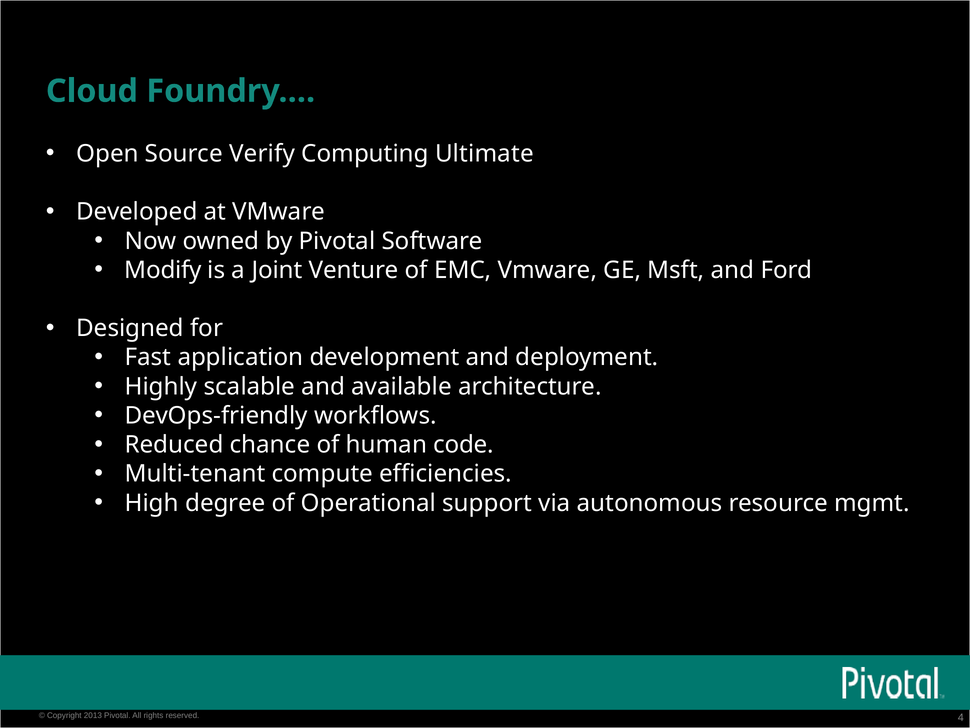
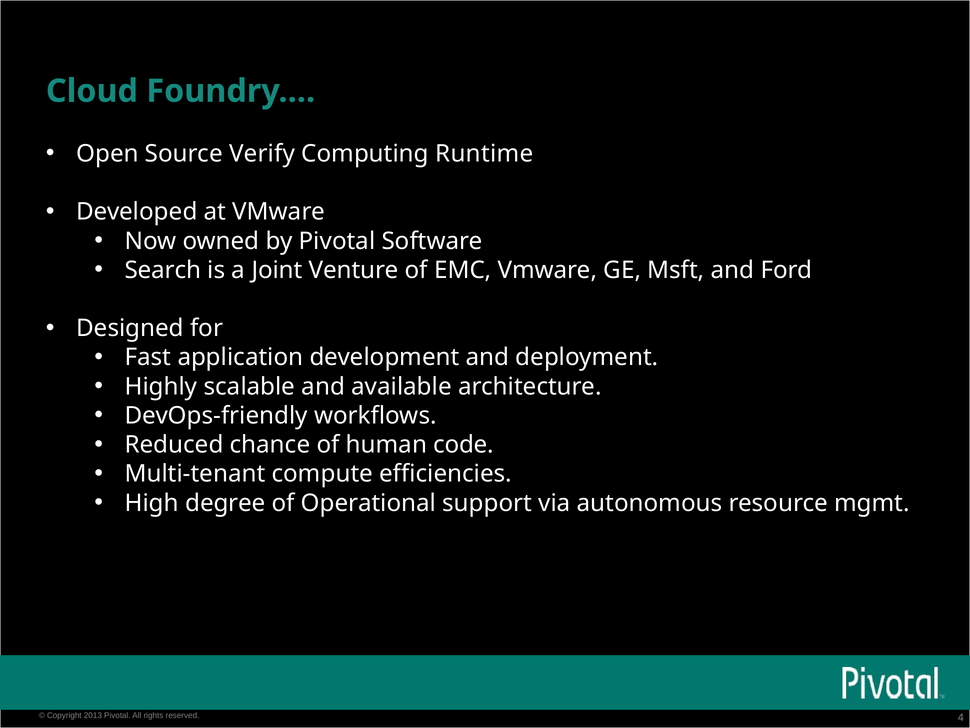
Ultimate: Ultimate -> Runtime
Modify: Modify -> Search
